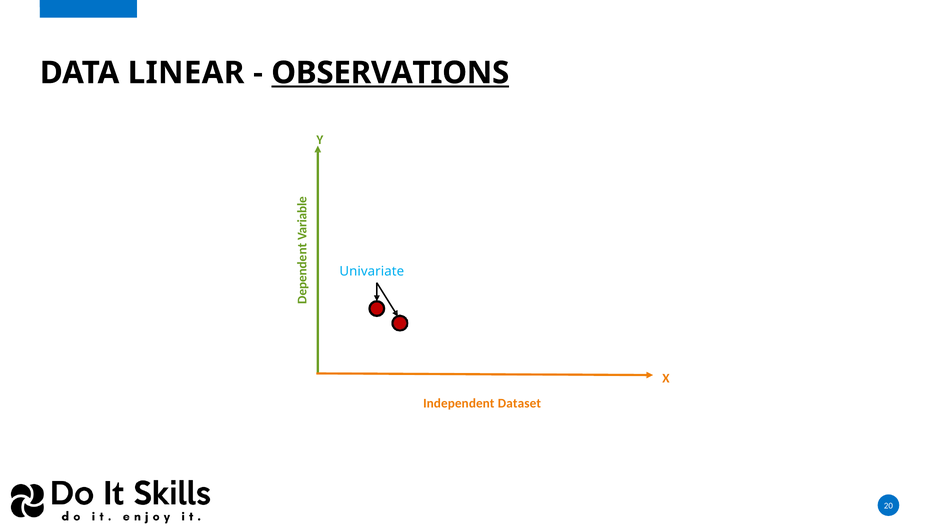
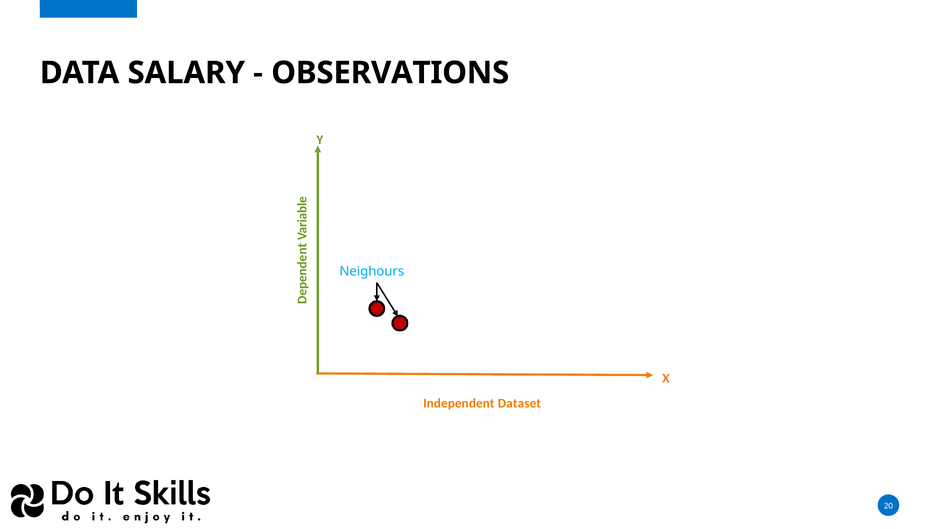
LINEAR: LINEAR -> SALARY
OBSERVATIONS underline: present -> none
Univariate: Univariate -> Neighours
